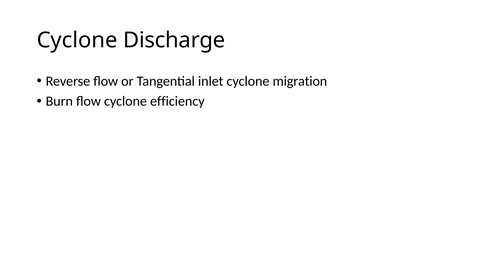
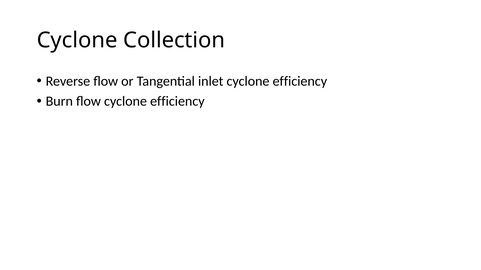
Discharge: Discharge -> Collection
inlet cyclone migration: migration -> efficiency
